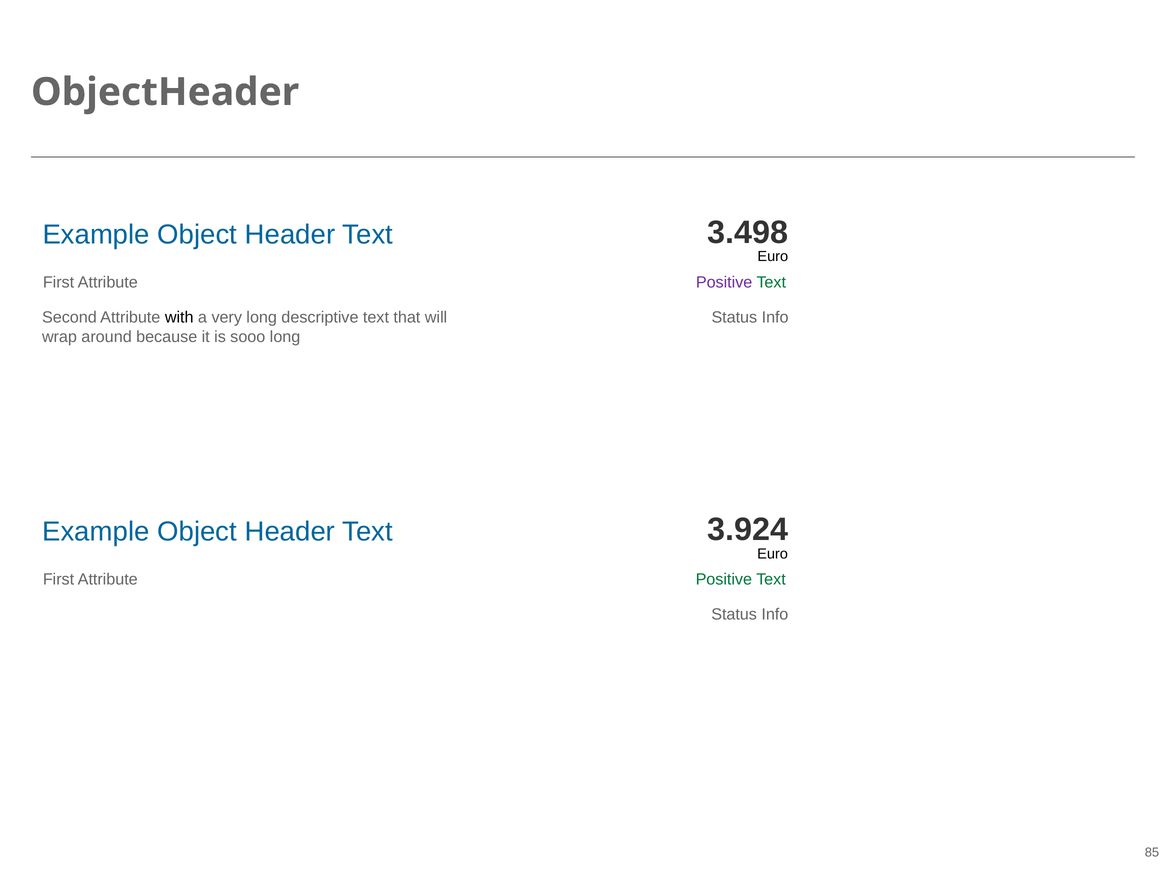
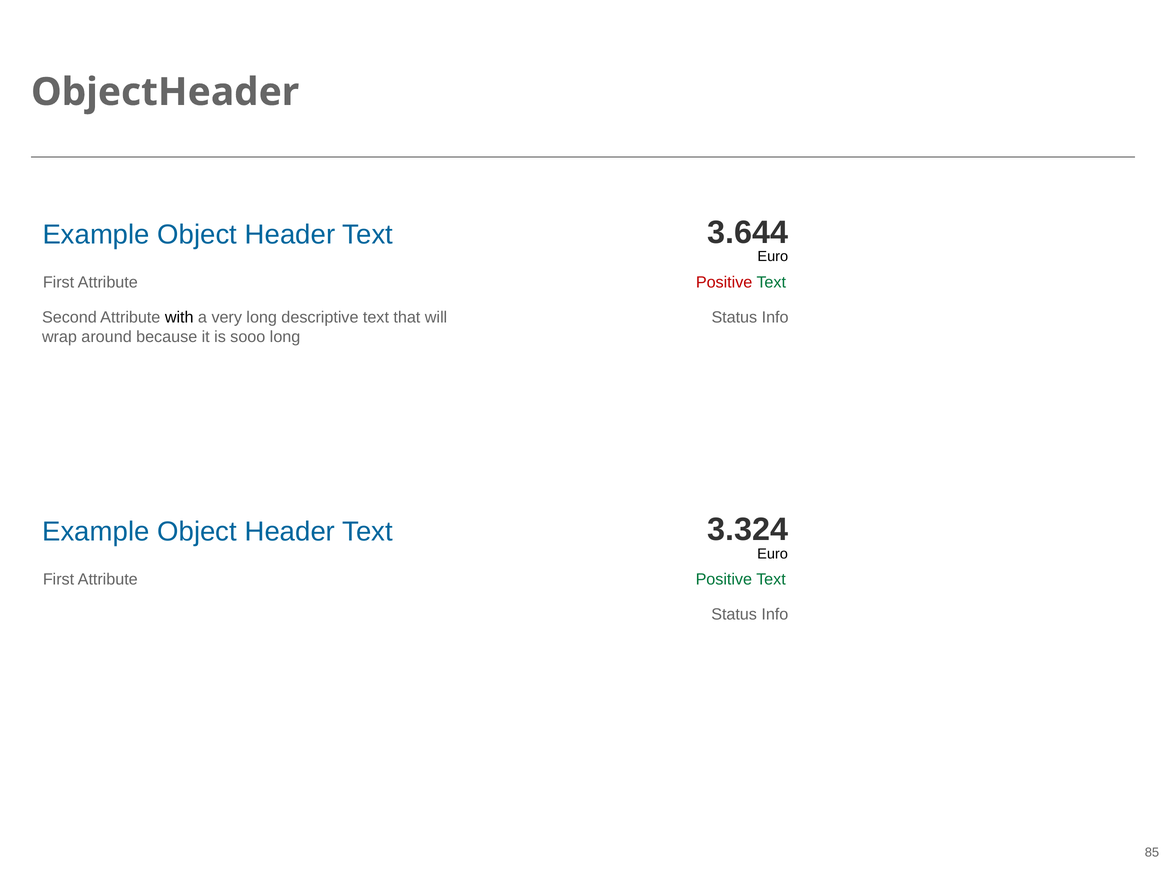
3.498: 3.498 -> 3.644
Positive at (724, 282) colour: purple -> red
3.924: 3.924 -> 3.324
